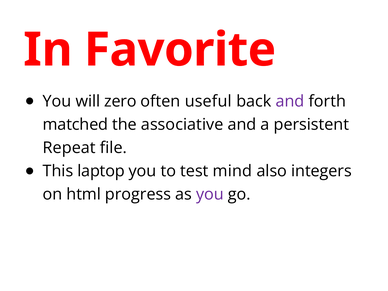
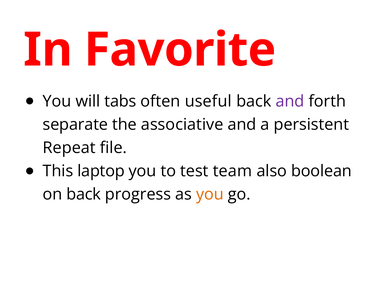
zero: zero -> tabs
matched: matched -> separate
mind: mind -> team
integers: integers -> boolean
on html: html -> back
you at (210, 194) colour: purple -> orange
